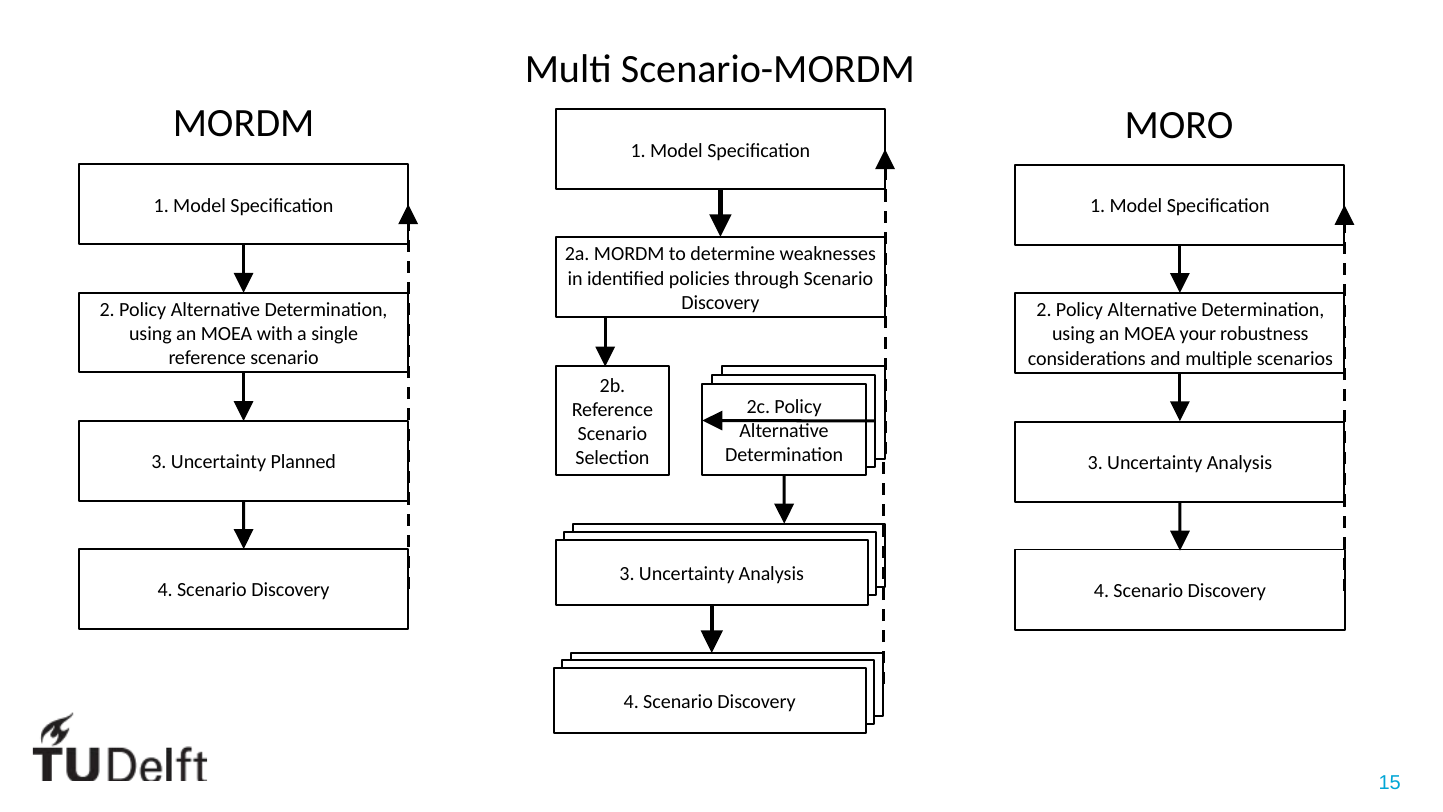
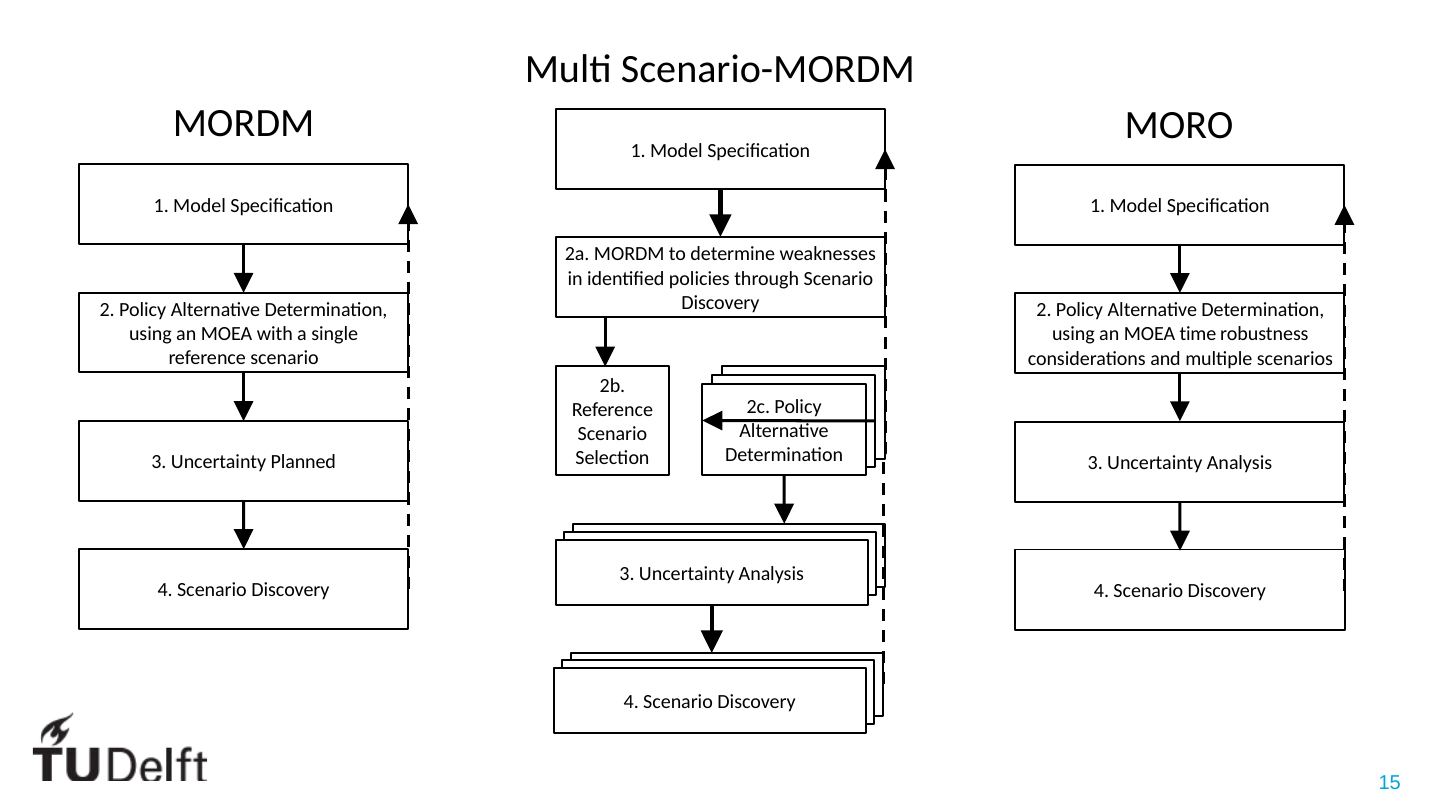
your: your -> time
